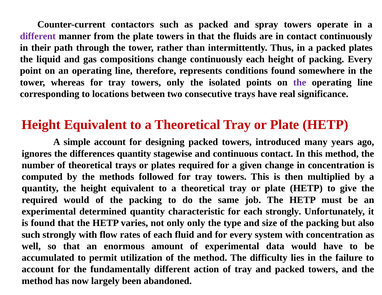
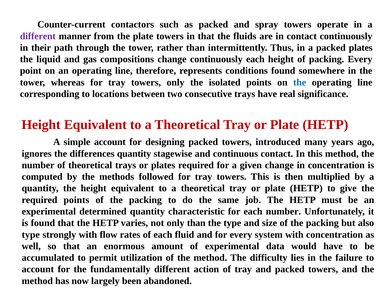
the at (300, 82) colour: purple -> blue
required would: would -> points
each strongly: strongly -> number
only only: only -> than
such at (31, 235): such -> type
